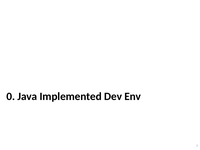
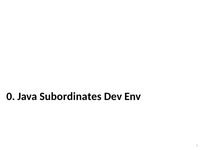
Implemented: Implemented -> Subordinates
